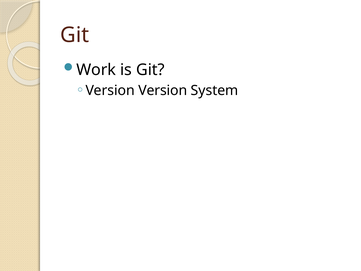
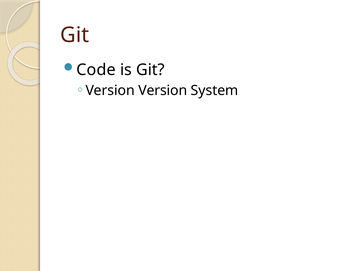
Work: Work -> Code
